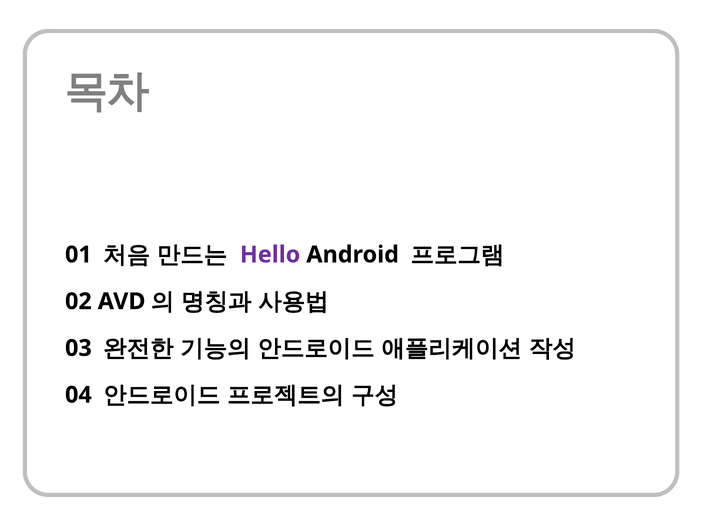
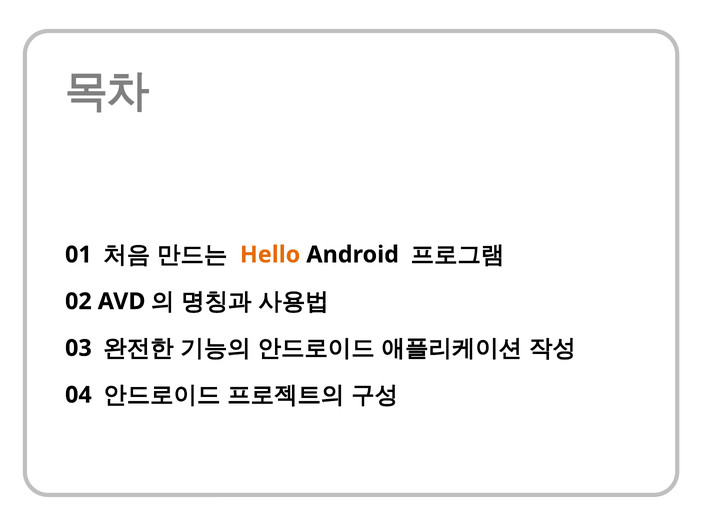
Hello colour: purple -> orange
